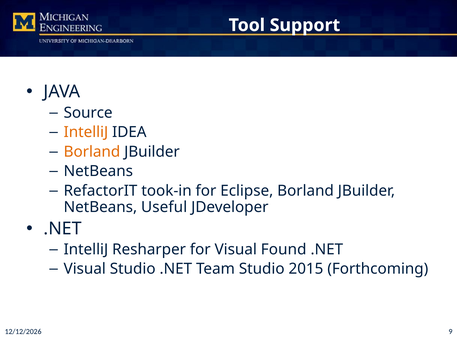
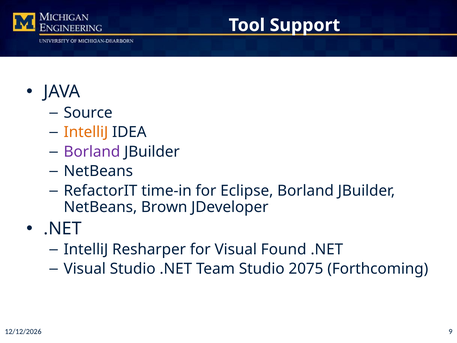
Borland at (92, 152) colour: orange -> purple
took-in: took-in -> time-in
Useful: Useful -> Brown
2015: 2015 -> 2075
